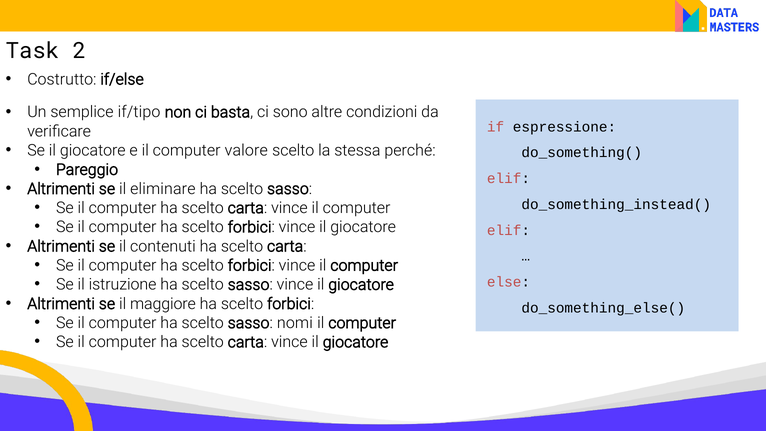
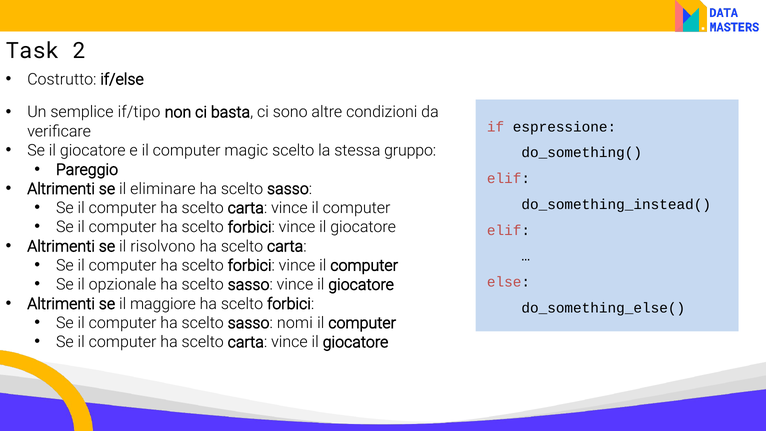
valore: valore -> magic
perché: perché -> gruppo
contenuti: contenuti -> risolvono
istruzione: istruzione -> opzionale
